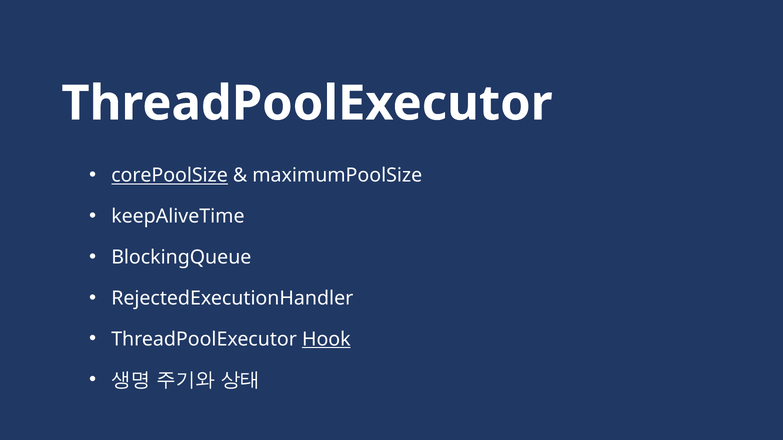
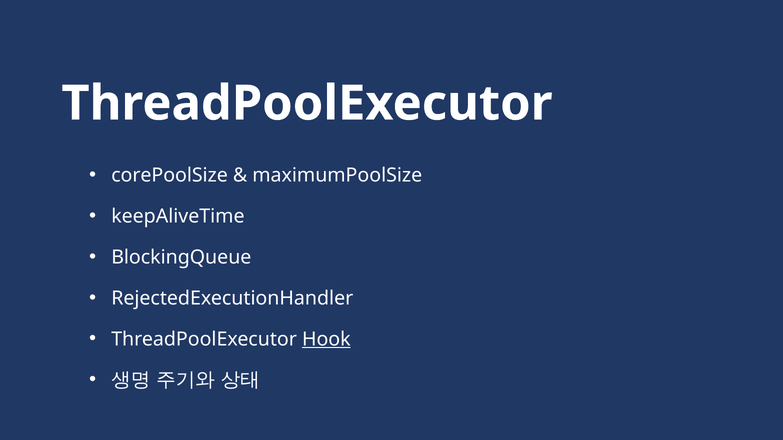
corePoolSize underline: present -> none
